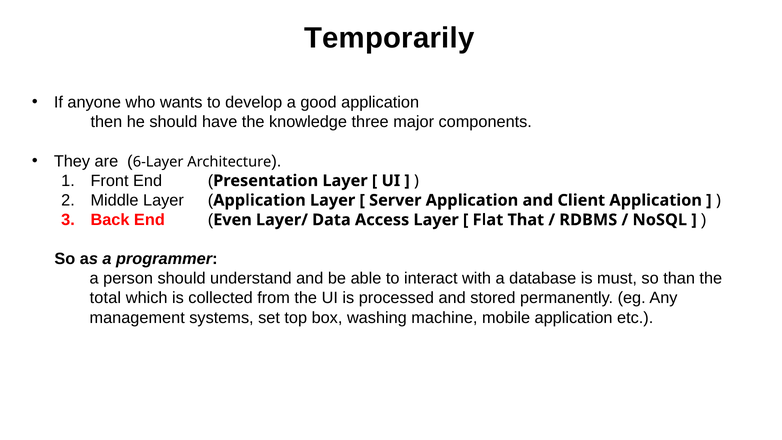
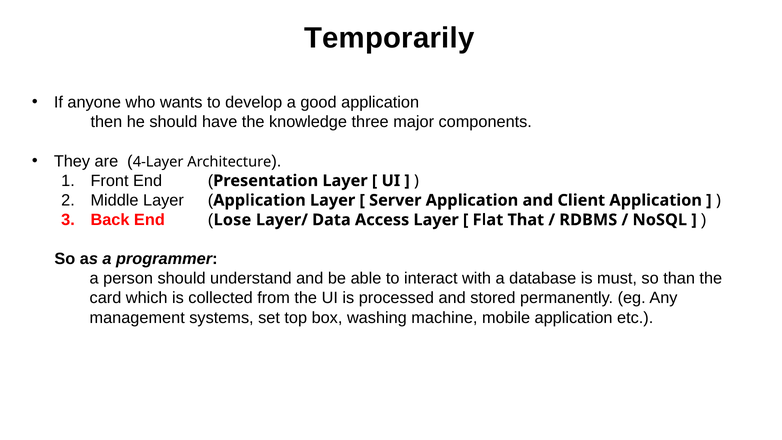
6-Layer: 6-Layer -> 4-Layer
Even: Even -> Lose
total: total -> card
